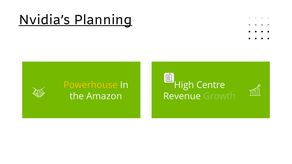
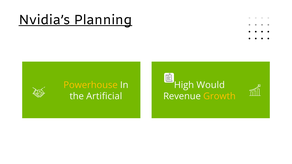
Centre: Centre -> Would
Amazon: Amazon -> Artificial
Growth colour: light green -> yellow
